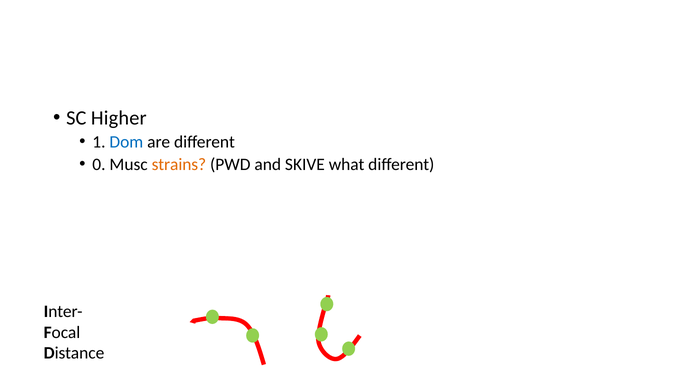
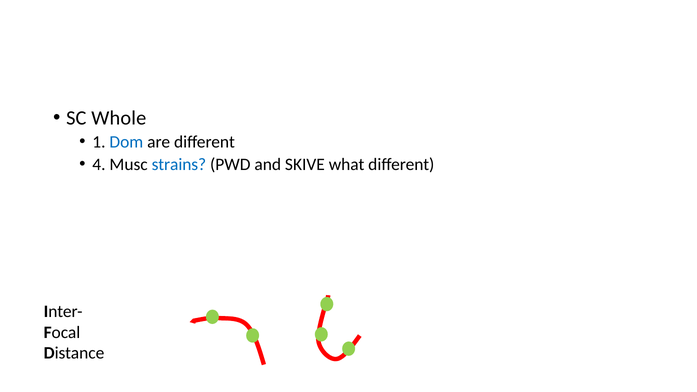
Higher: Higher -> Whole
0: 0 -> 4
strains colour: orange -> blue
